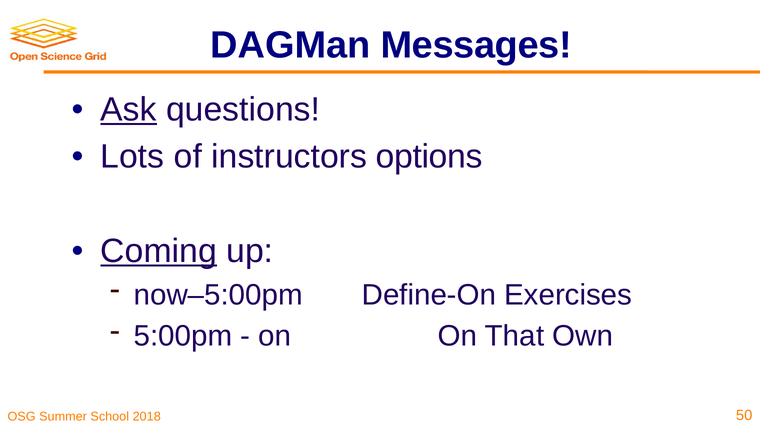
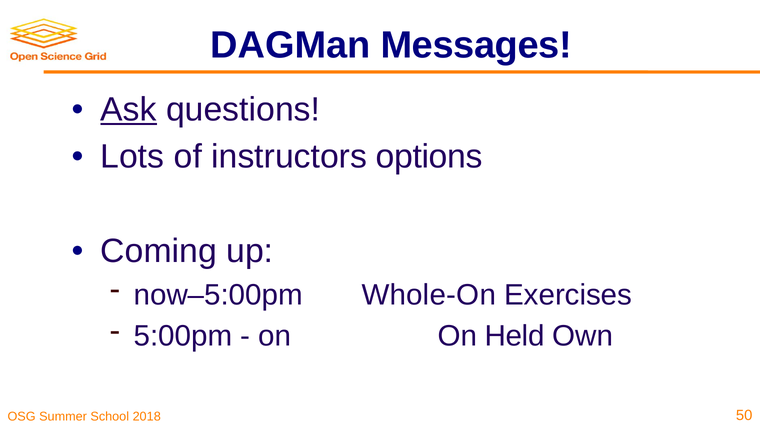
Coming underline: present -> none
Define-On: Define-On -> Whole-On
That: That -> Held
